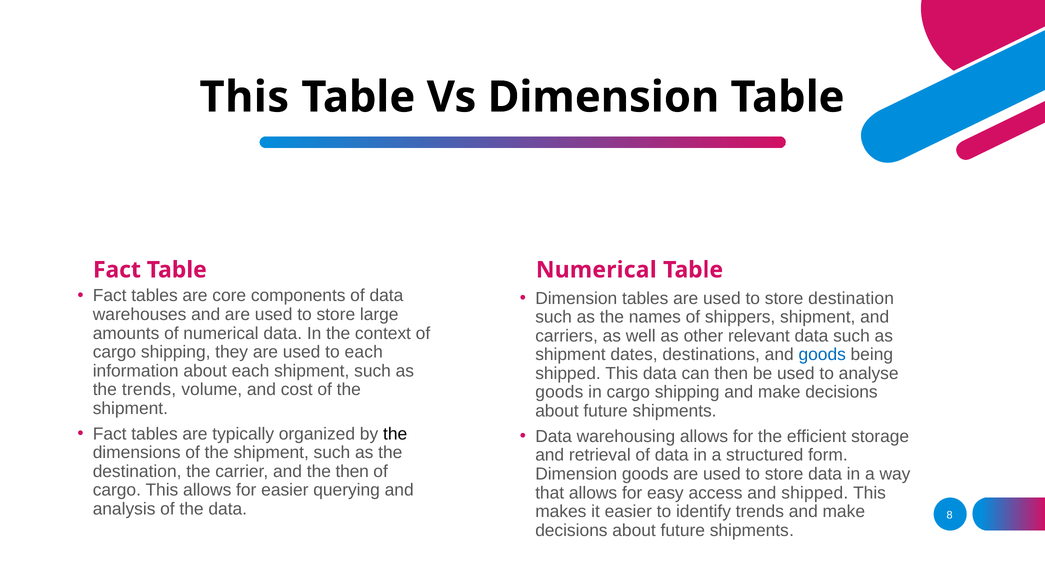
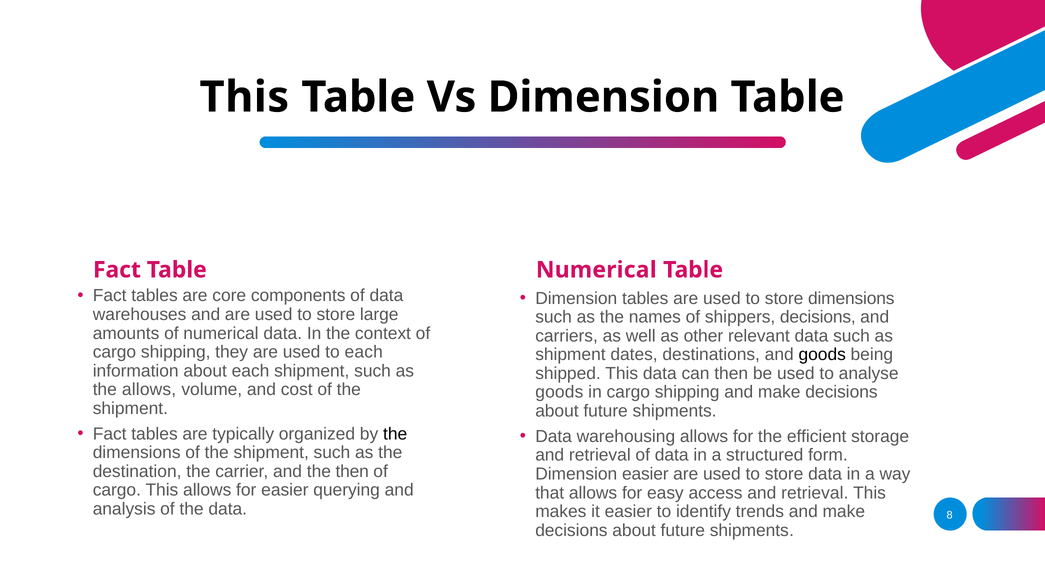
store destination: destination -> dimensions
shippers shipment: shipment -> decisions
goods at (822, 355) colour: blue -> black
the trends: trends -> allows
Dimension goods: goods -> easier
access and shipped: shipped -> retrieval
